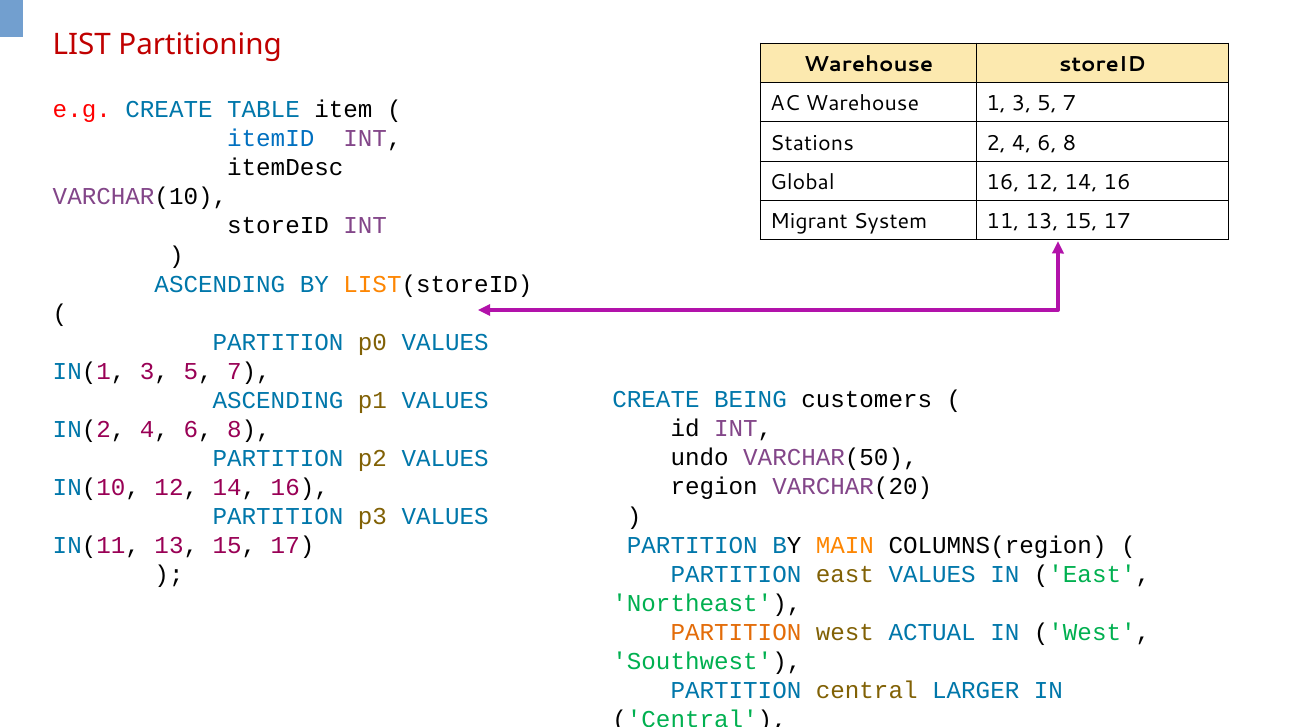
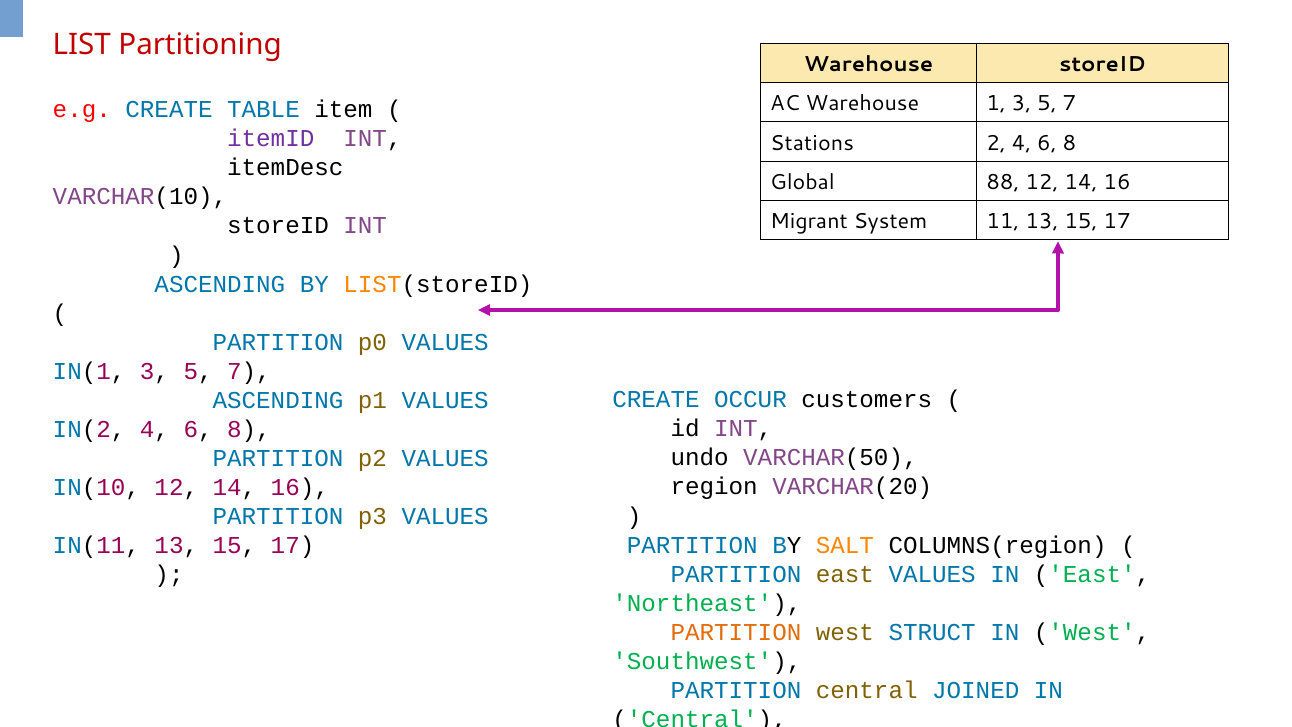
itemID colour: blue -> purple
Global 16: 16 -> 88
BEING: BEING -> OCCUR
MAIN: MAIN -> SALT
ACTUAL: ACTUAL -> STRUCT
LARGER: LARGER -> JOINED
